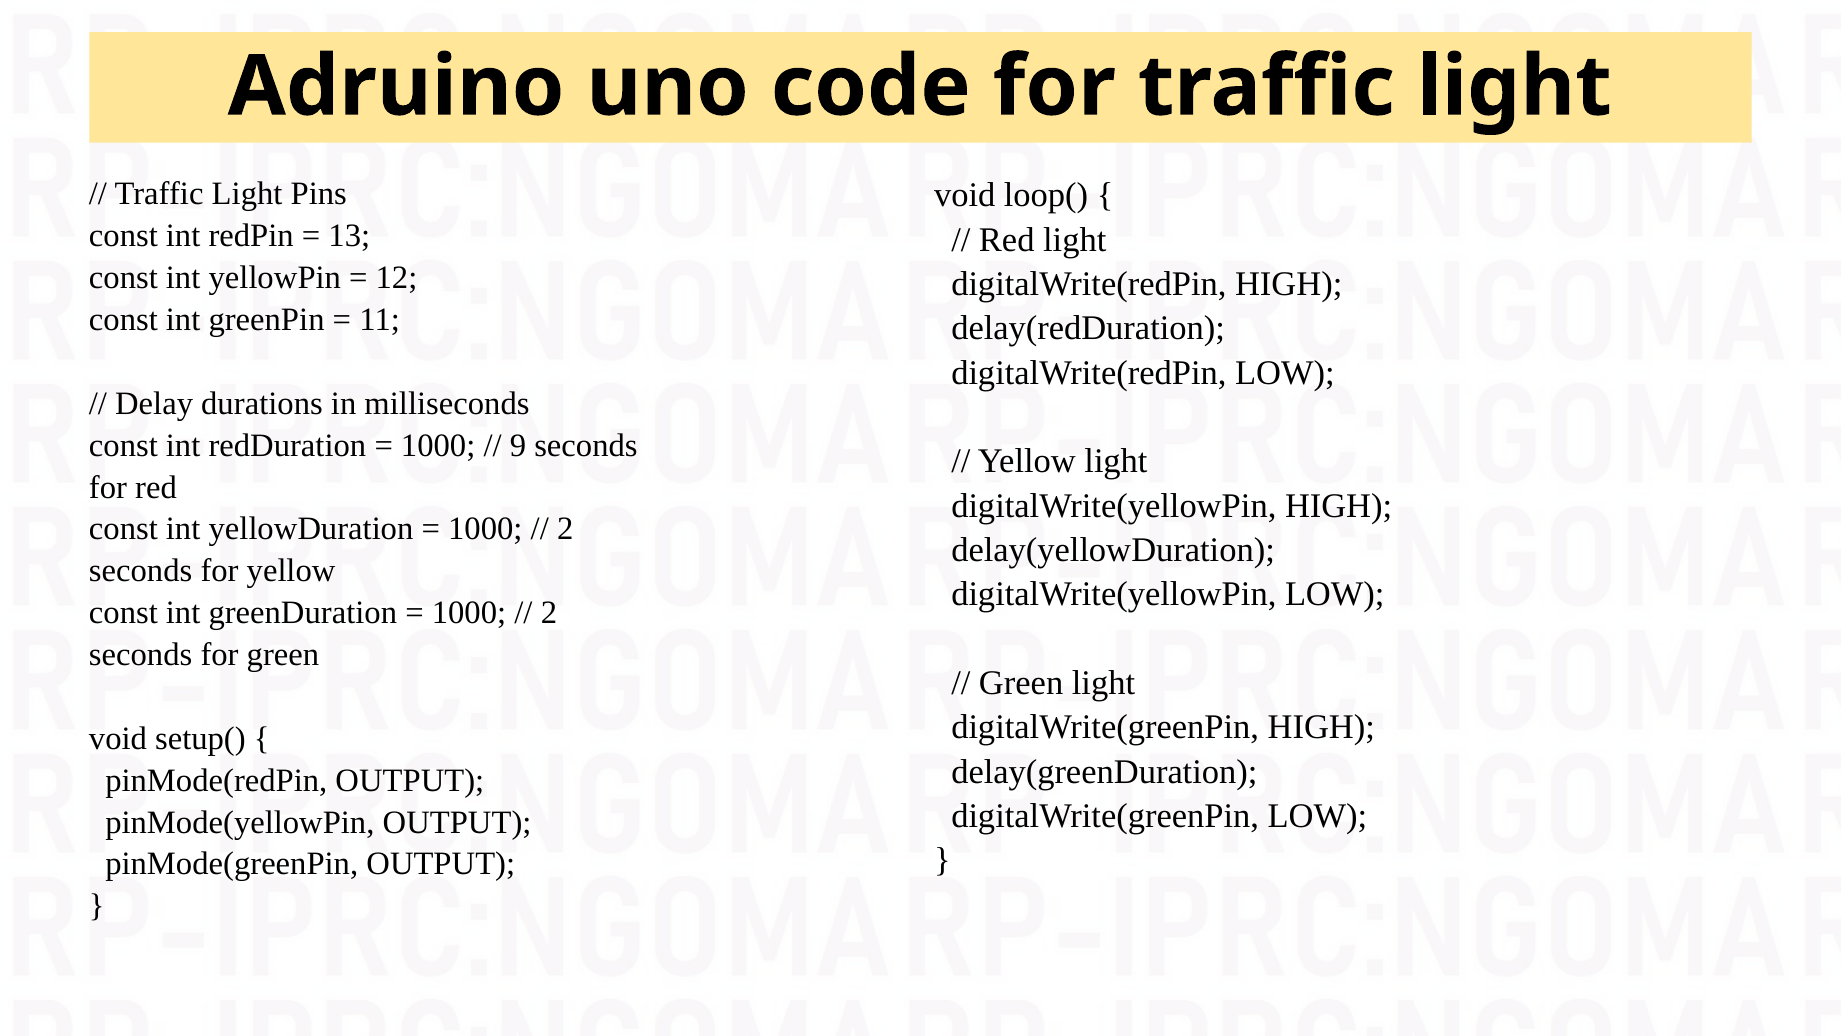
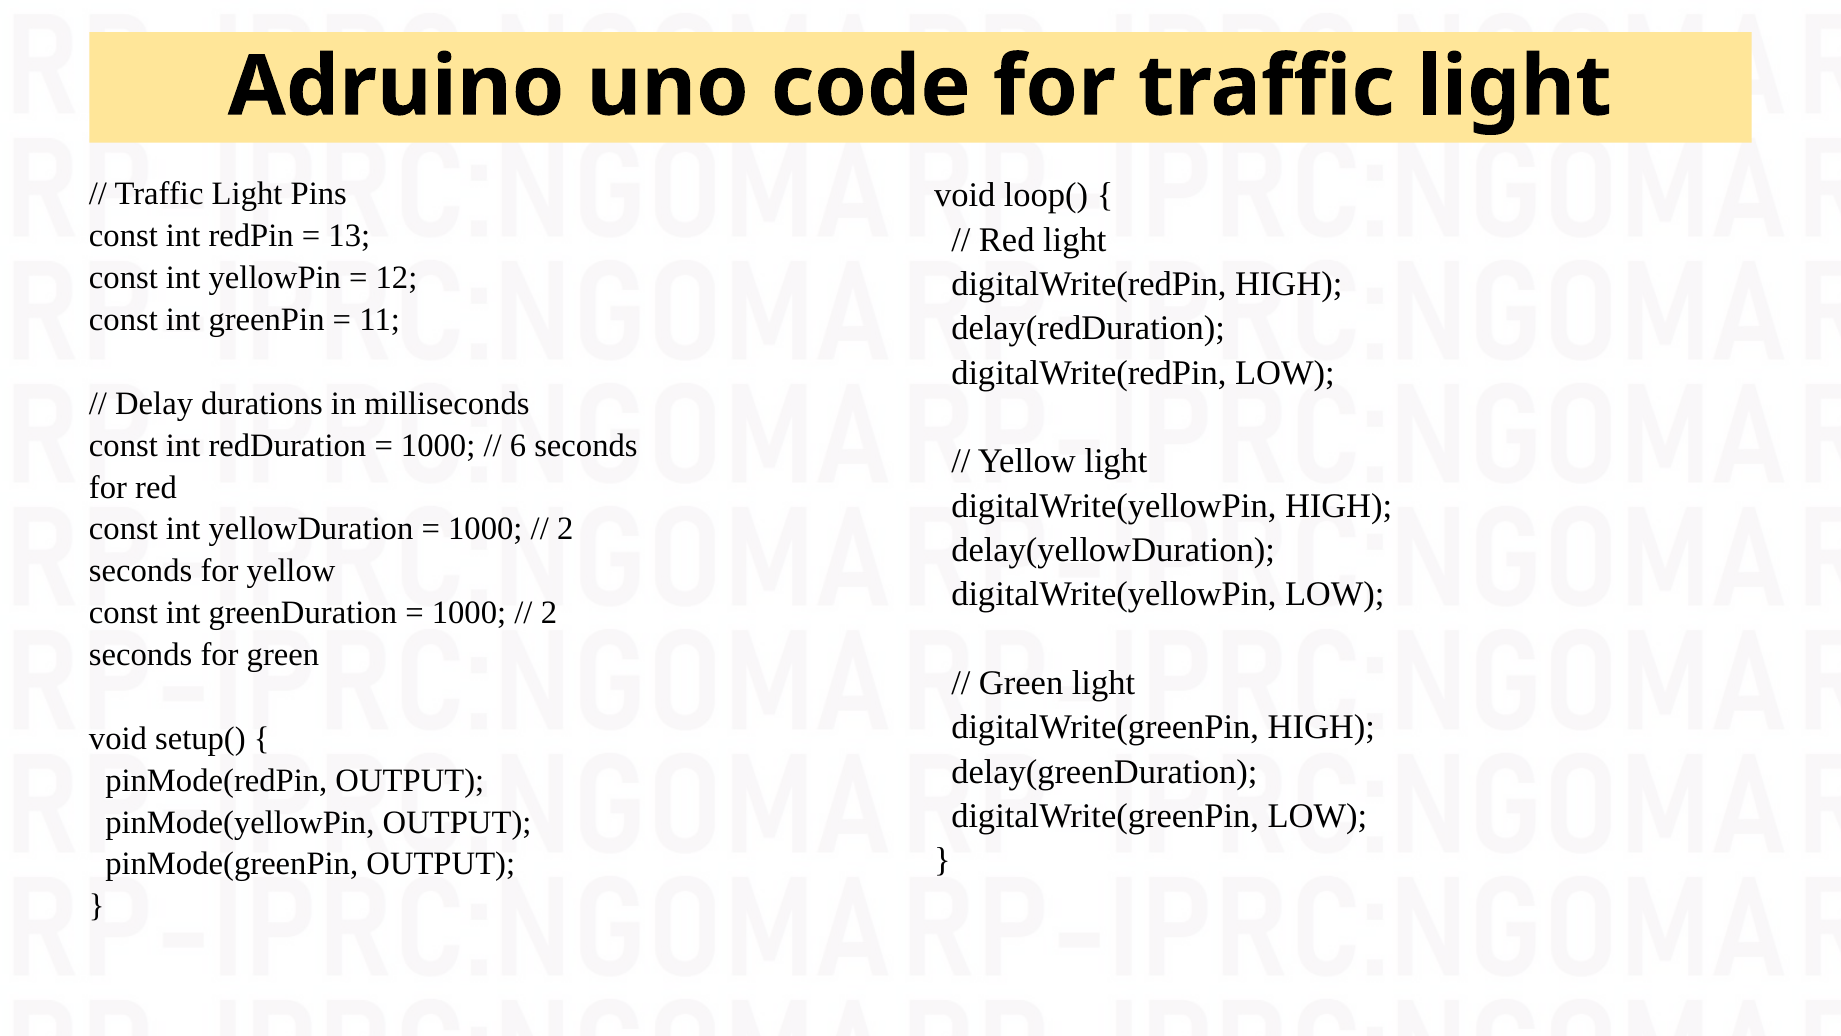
9: 9 -> 6
